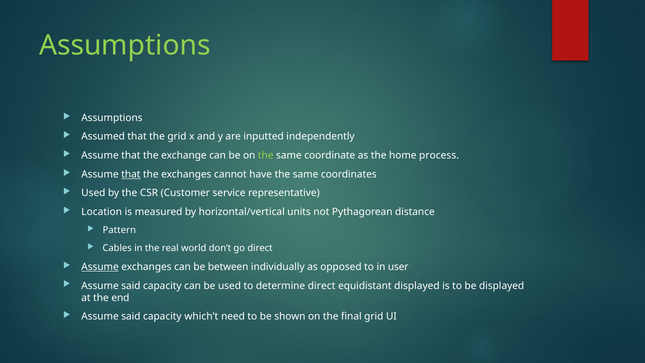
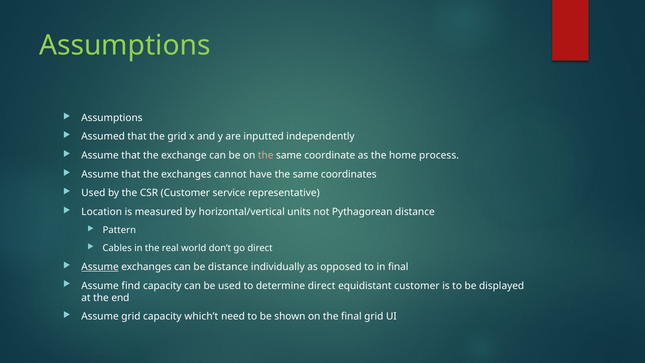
the at (266, 155) colour: light green -> pink
that at (131, 174) underline: present -> none
be between: between -> distance
in user: user -> final
said at (131, 286): said -> find
equidistant displayed: displayed -> customer
said at (131, 316): said -> grid
